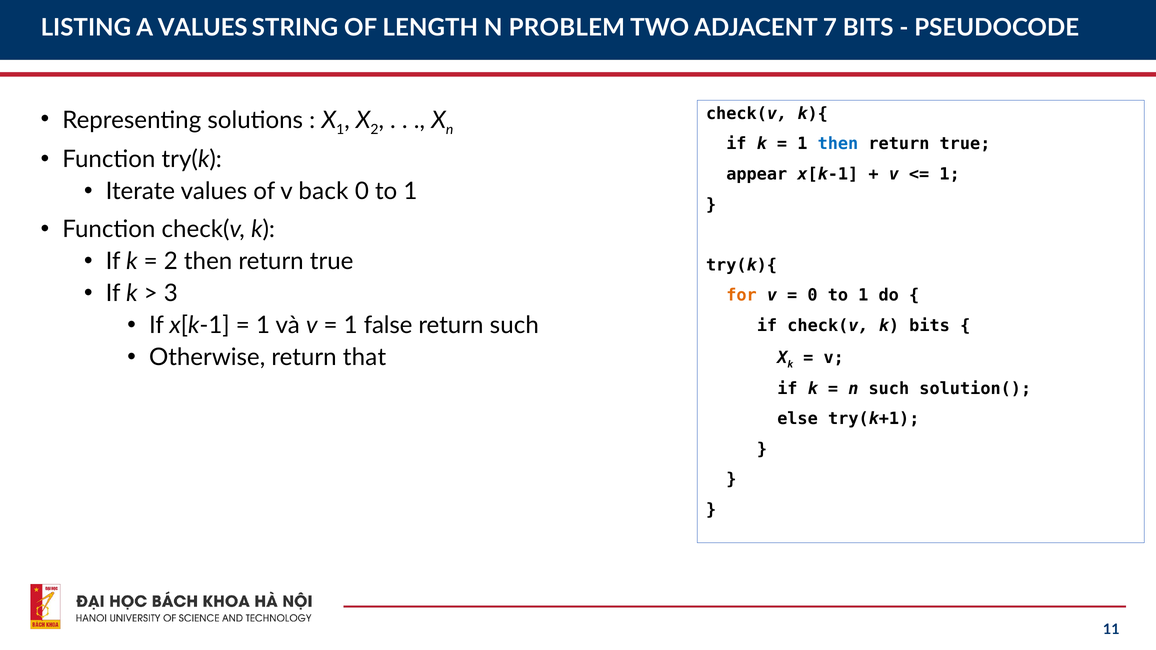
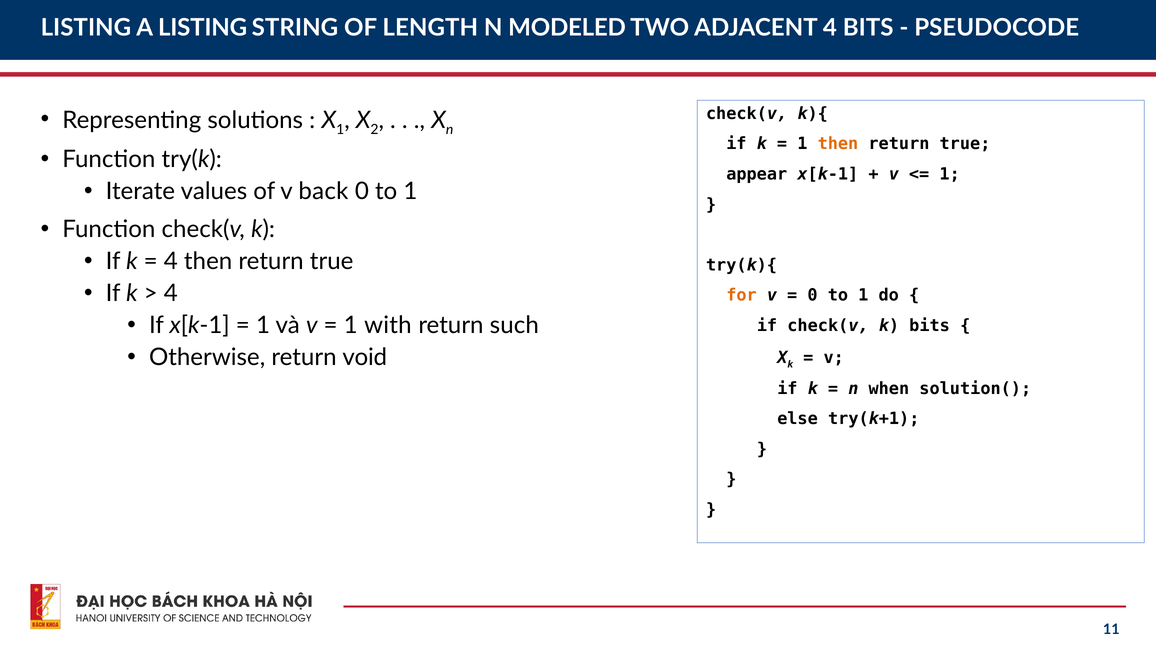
A VALUES: VALUES -> LISTING
PROBLEM: PROBLEM -> MODELED
ADJACENT 7: 7 -> 4
then at (838, 144) colour: blue -> orange
2 at (171, 261): 2 -> 4
3 at (171, 293): 3 -> 4
false: false -> with
that: that -> void
n such: such -> when
